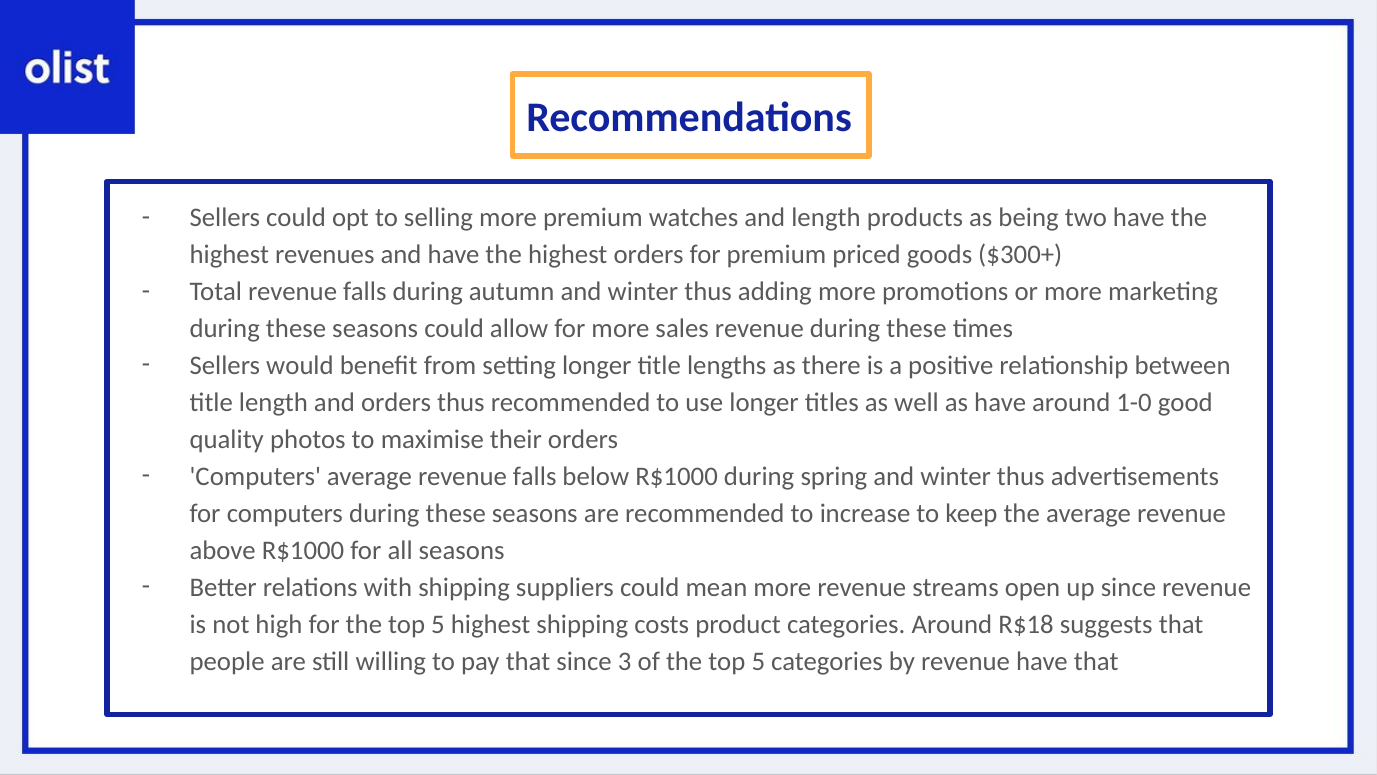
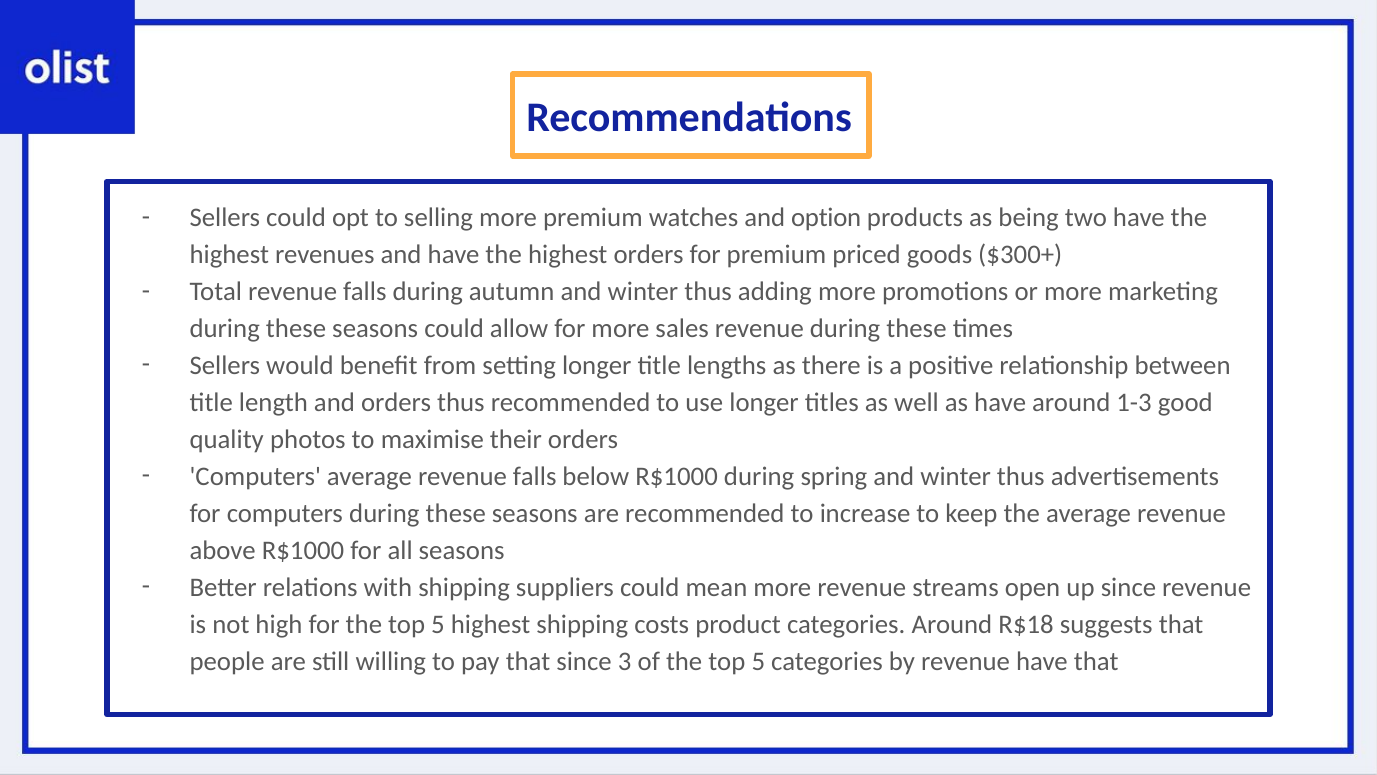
and length: length -> option
1-0: 1-0 -> 1-3
